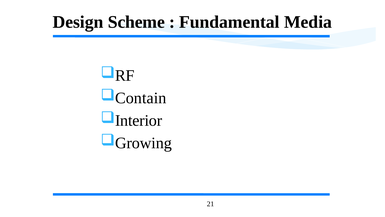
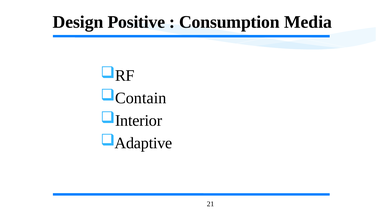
Scheme: Scheme -> Positive
Fundamental: Fundamental -> Consumption
Growing: Growing -> Adaptive
